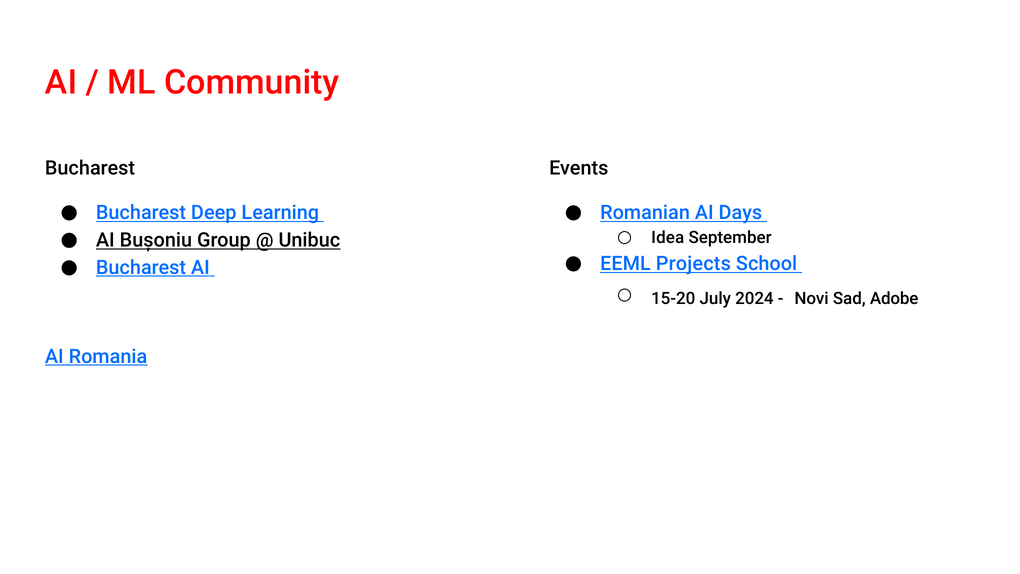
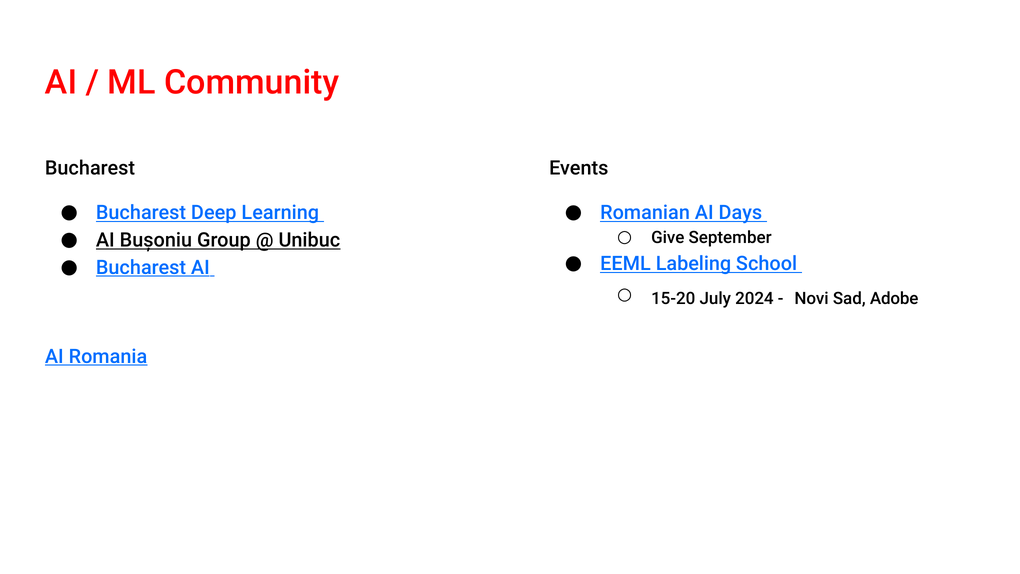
Idea: Idea -> Give
Projects: Projects -> Labeling
